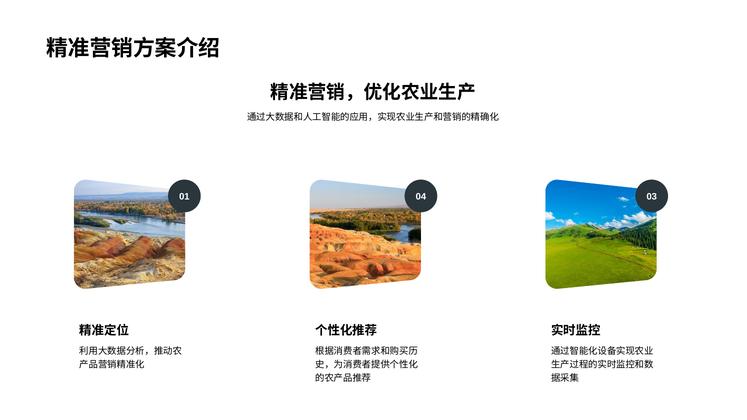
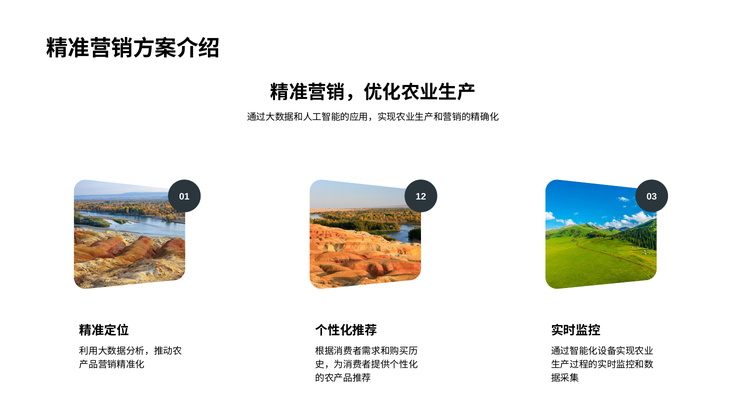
04: 04 -> 12
